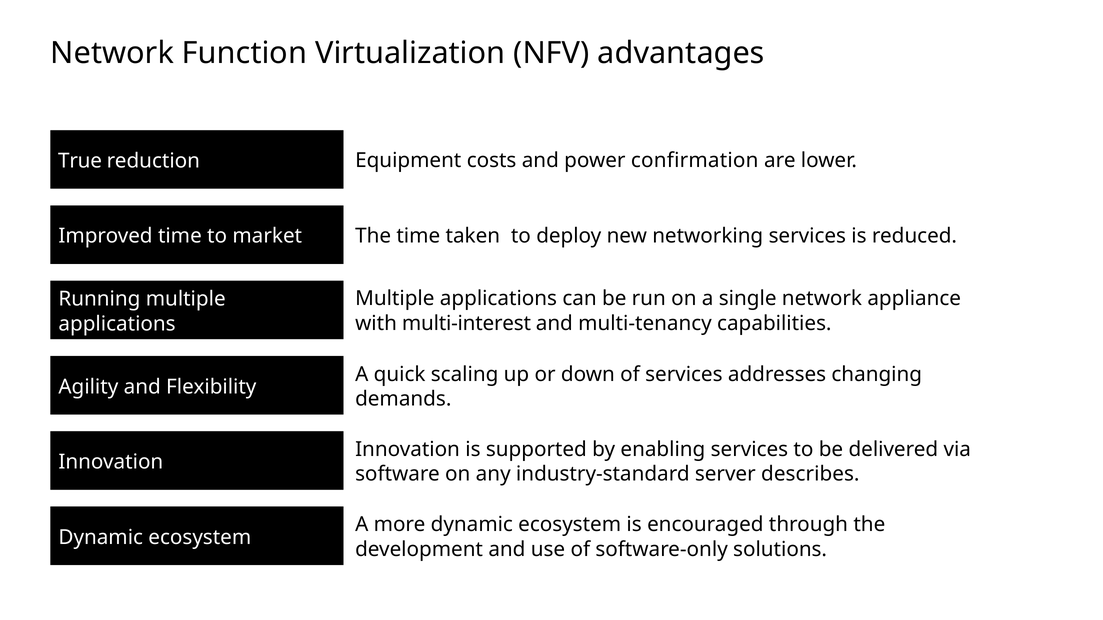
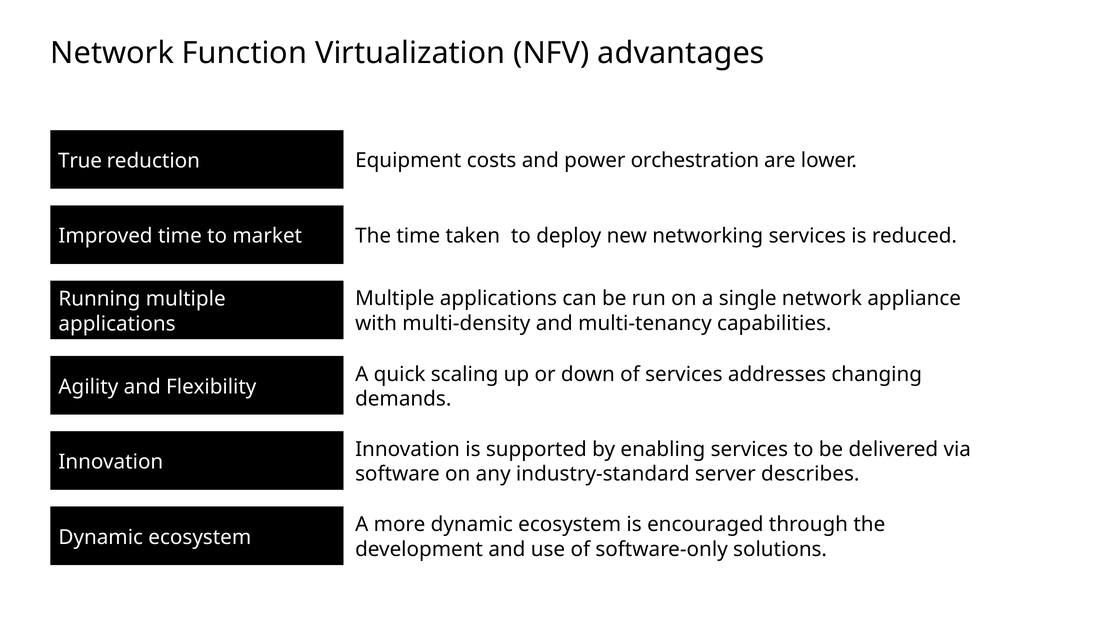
confirmation: confirmation -> orchestration
multi-interest: multi-interest -> multi-density
